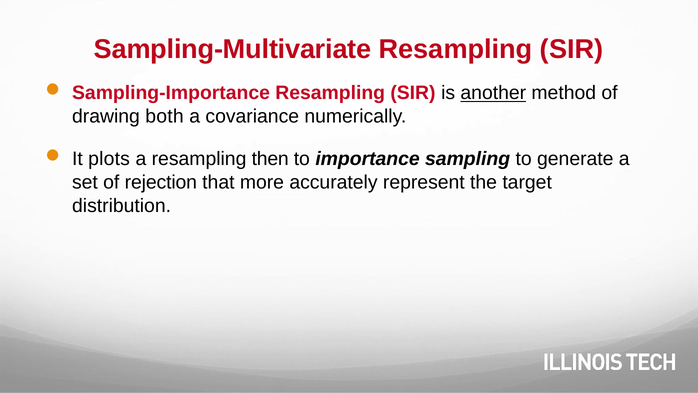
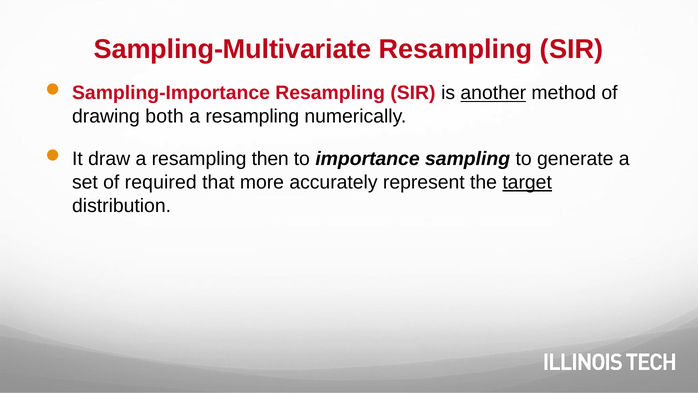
covariance at (252, 116): covariance -> resampling
plots: plots -> draw
rejection: rejection -> required
target underline: none -> present
